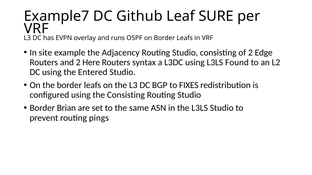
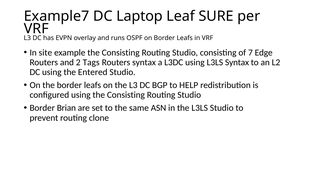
Github: Github -> Laptop
example the Adjacency: Adjacency -> Consisting
of 2: 2 -> 7
Here: Here -> Tags
L3LS Found: Found -> Syntax
FIXES: FIXES -> HELP
pings: pings -> clone
